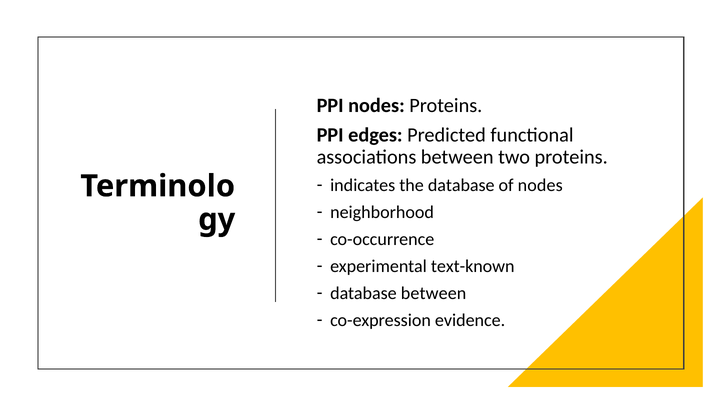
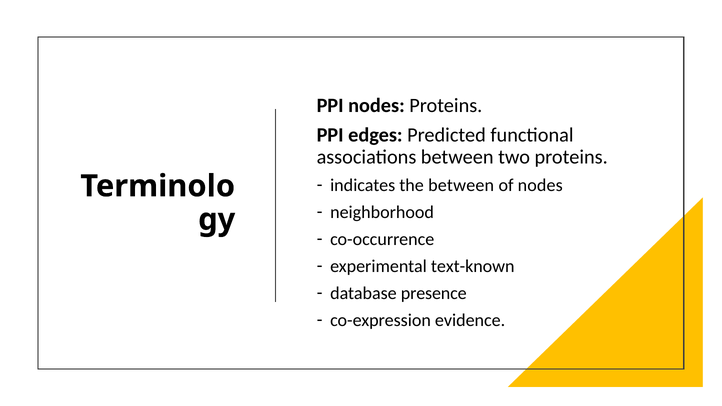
the database: database -> between
database between: between -> presence
